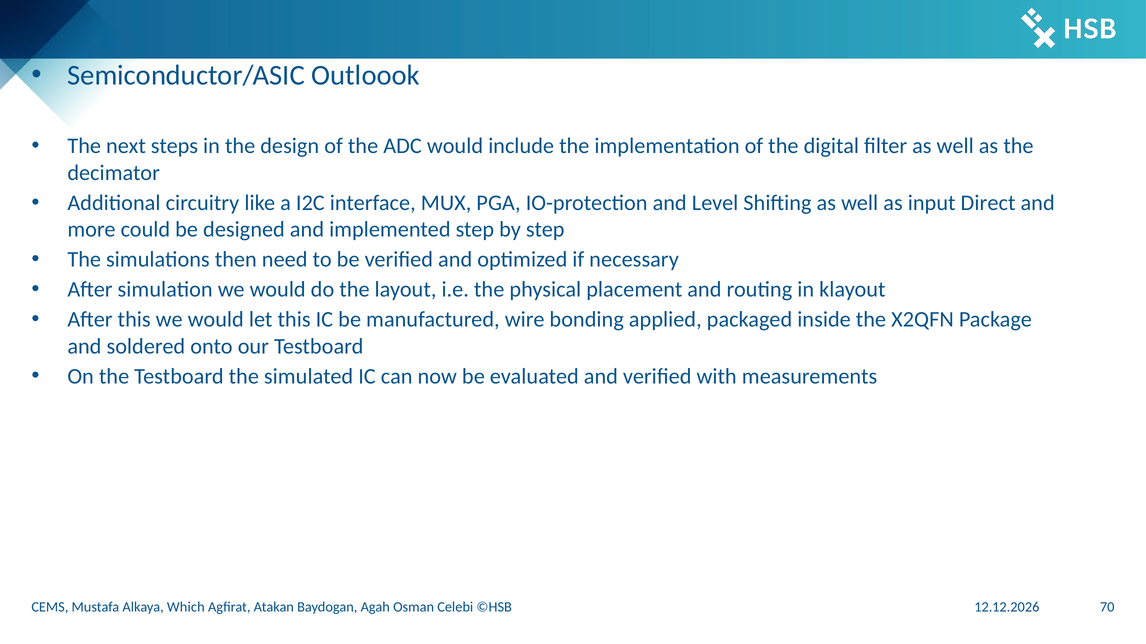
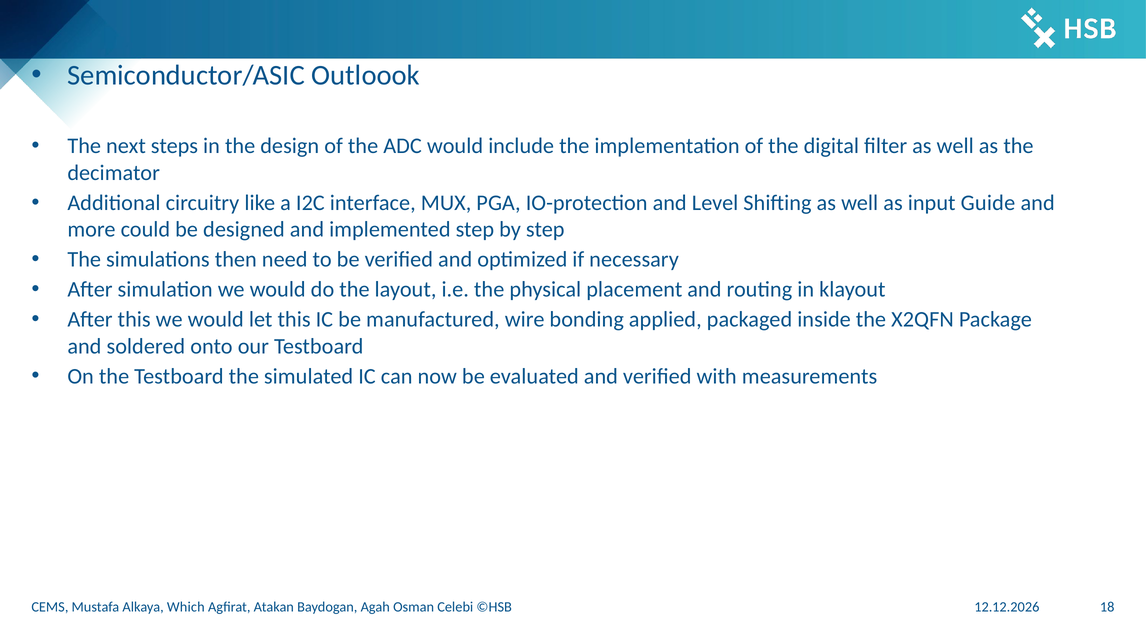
Direct: Direct -> Guide
70: 70 -> 18
